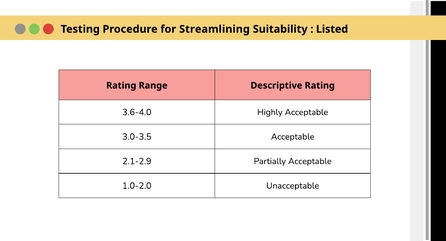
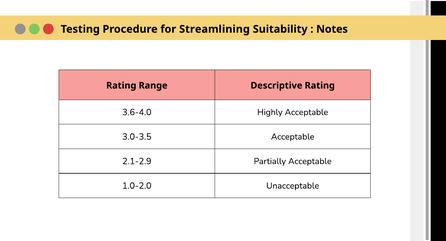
Listed: Listed -> Notes
